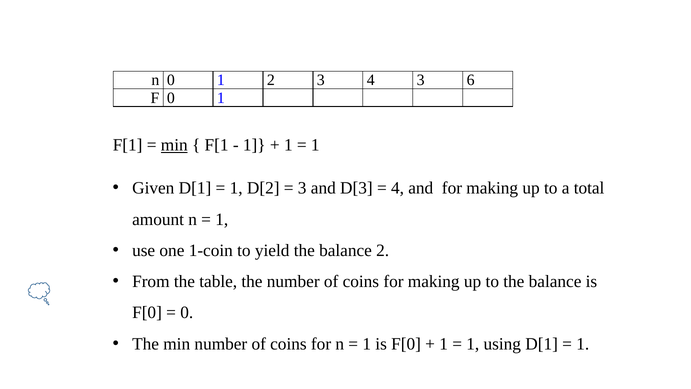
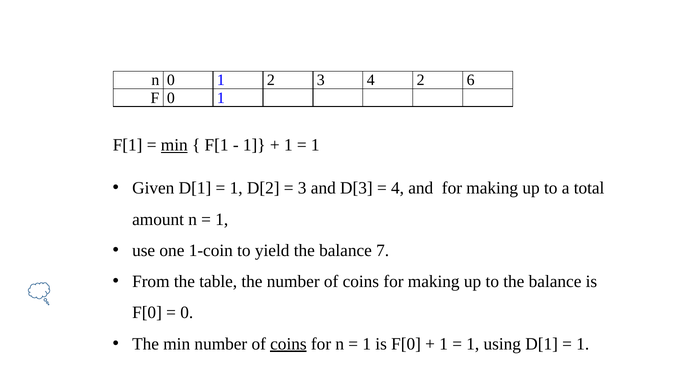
4 3: 3 -> 2
balance 2: 2 -> 7
coins at (288, 344) underline: none -> present
